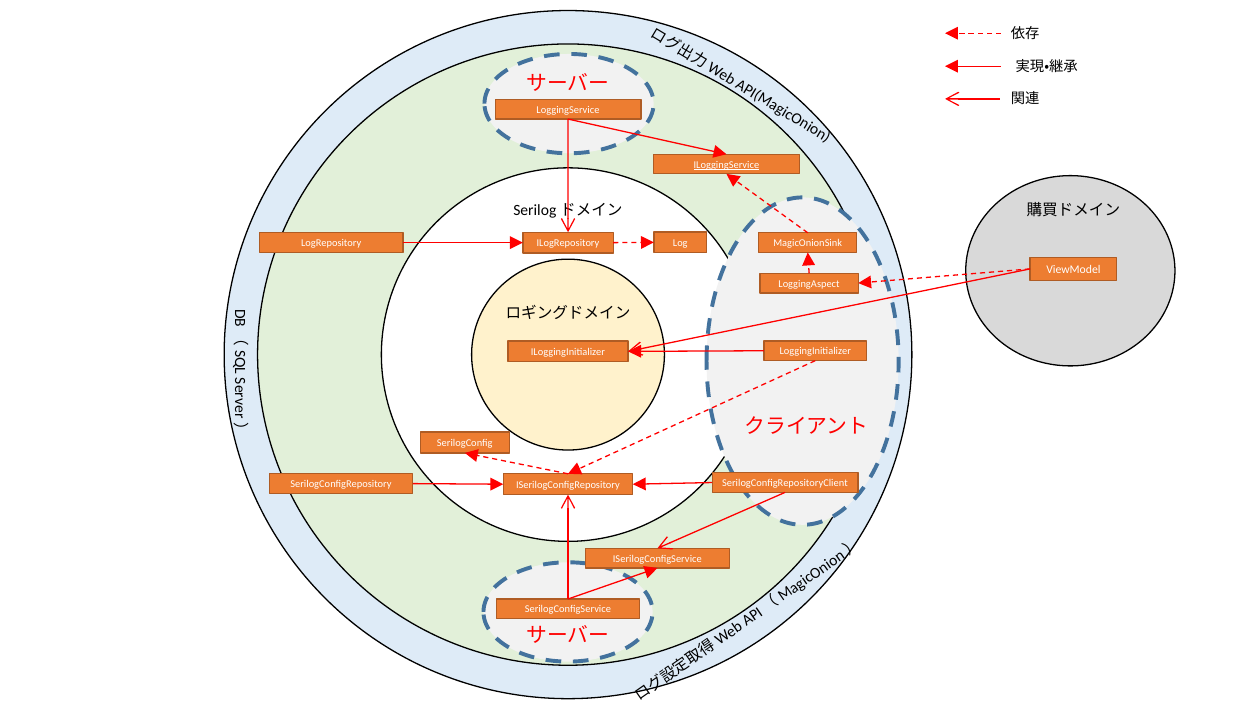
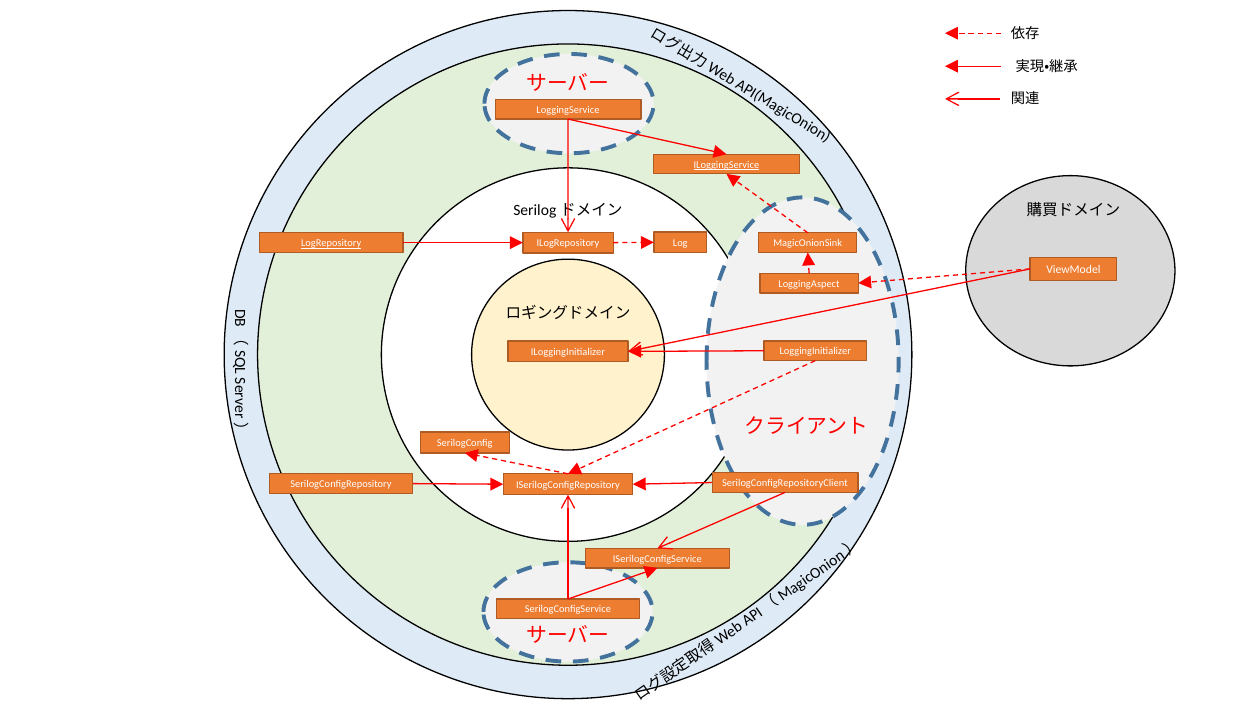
LogRepository underline: none -> present
